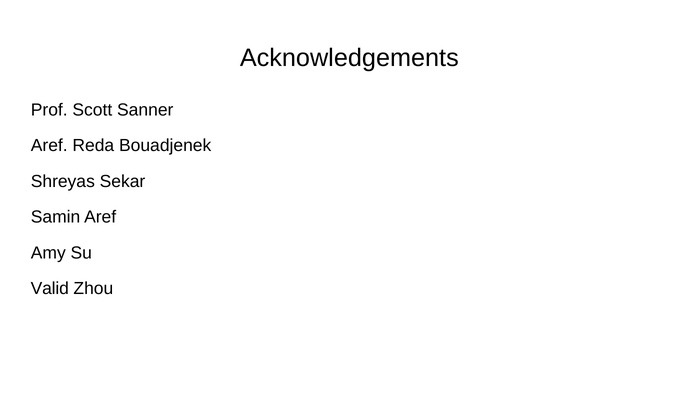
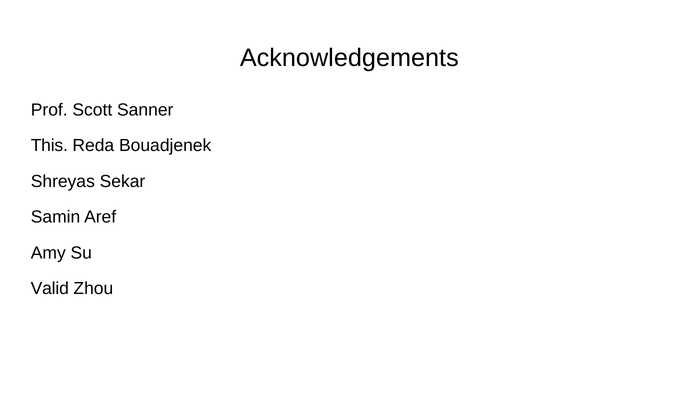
Aref at (49, 146): Aref -> This
